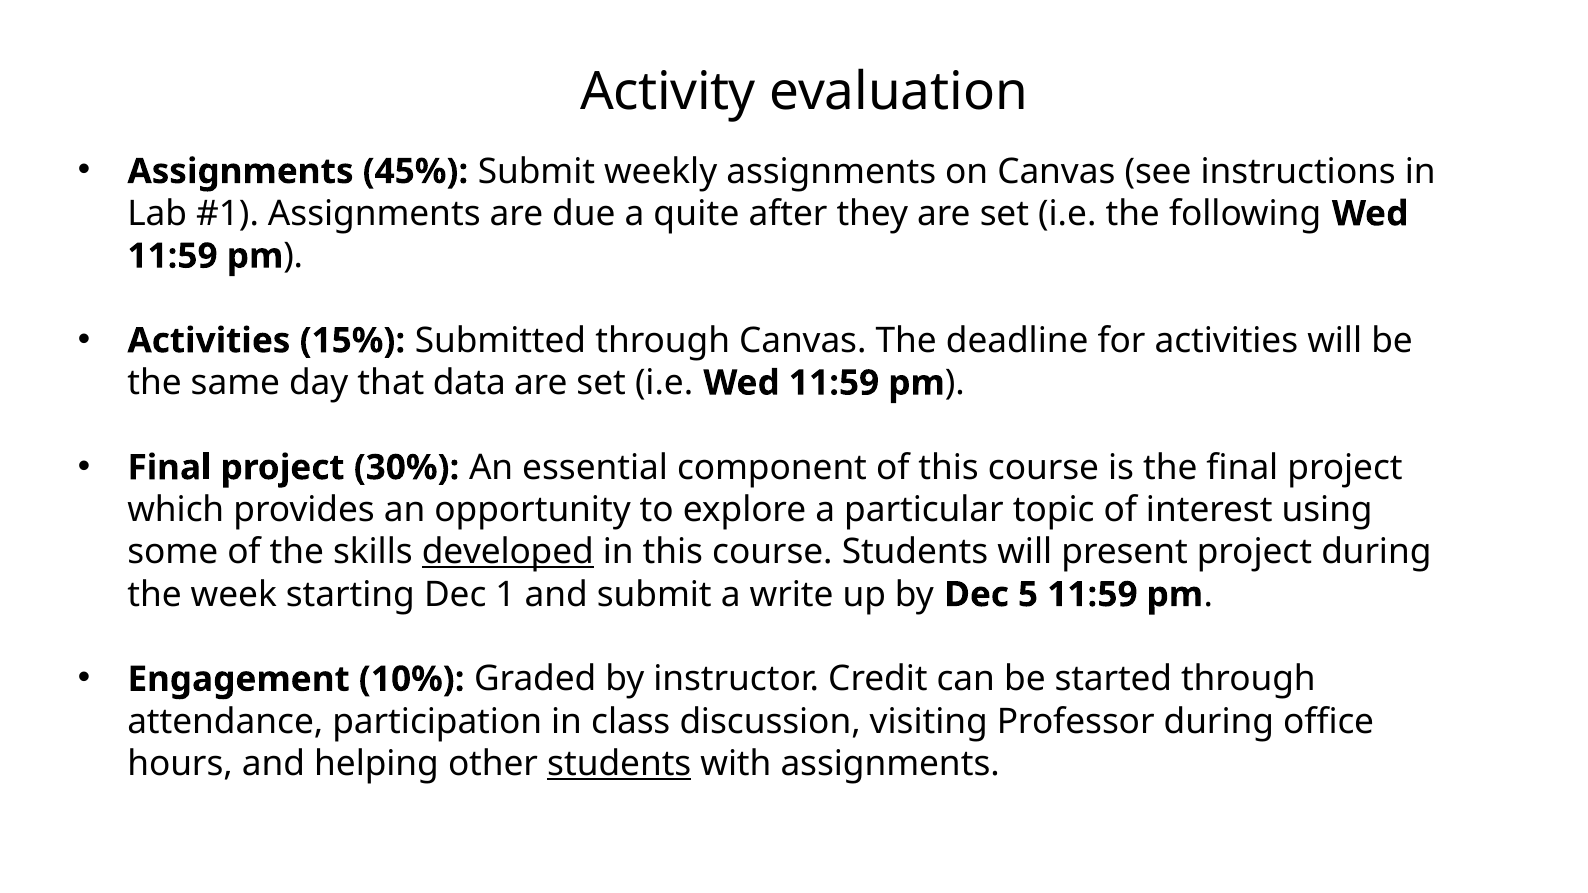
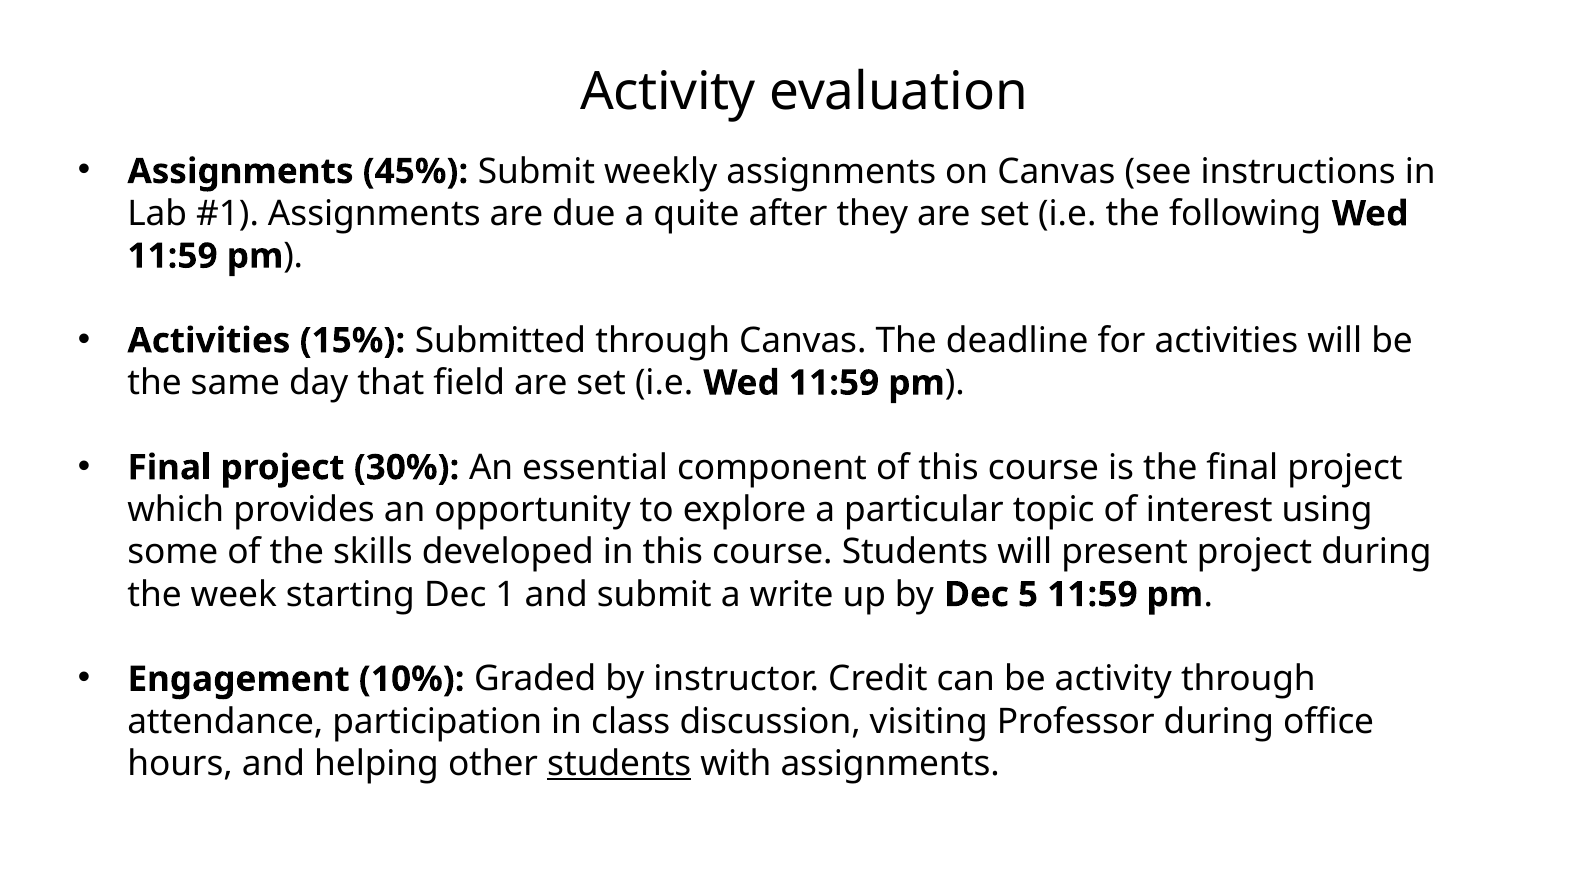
data: data -> field
developed underline: present -> none
be started: started -> activity
